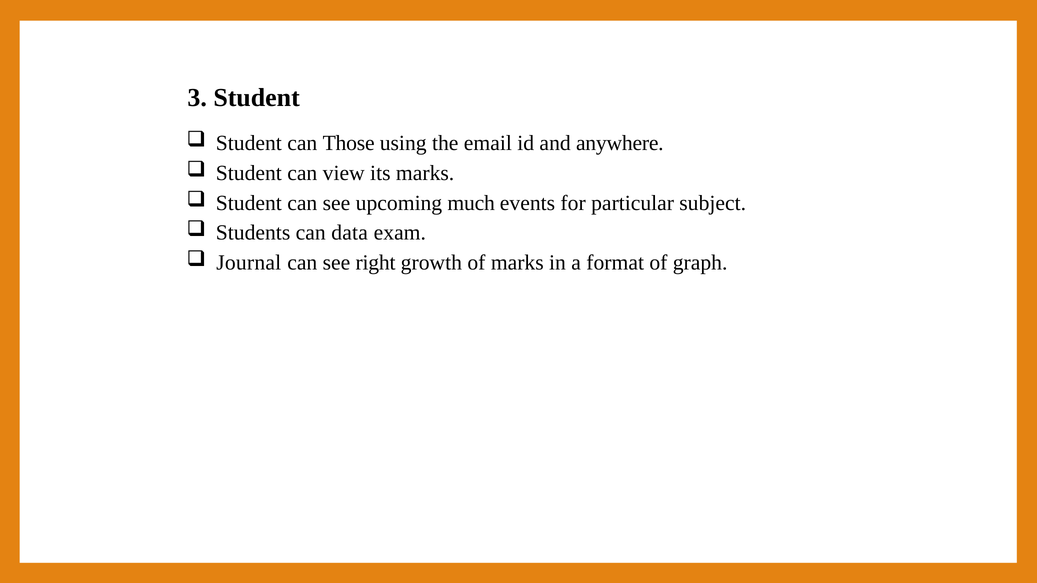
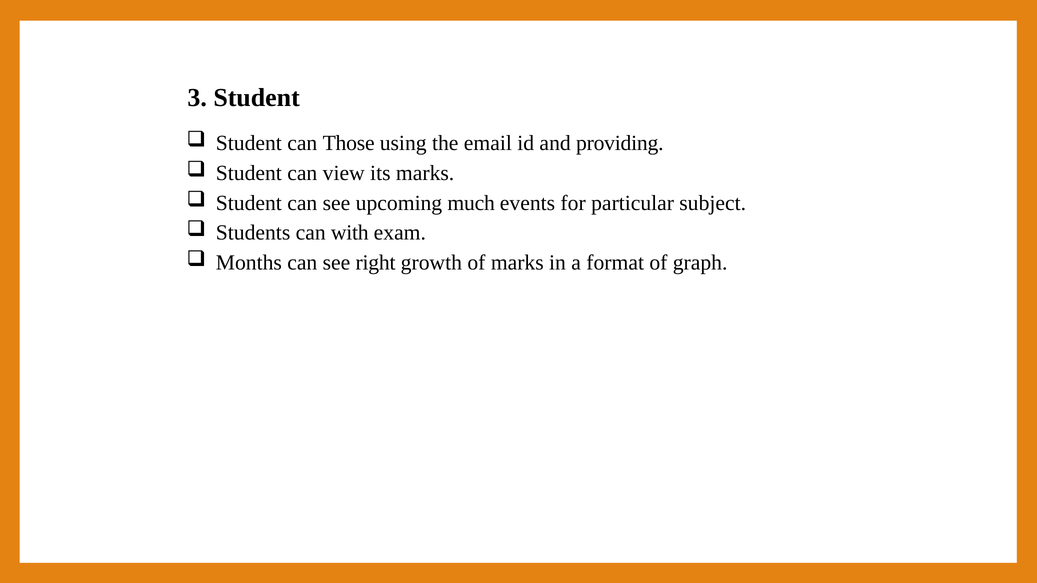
anywhere: anywhere -> providing
data: data -> with
Journal: Journal -> Months
